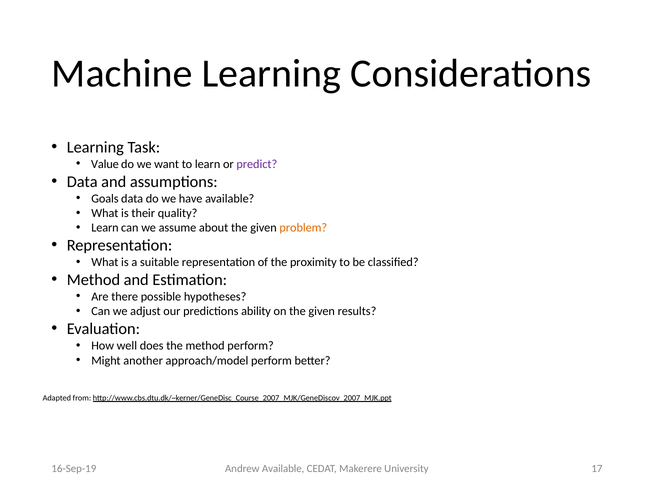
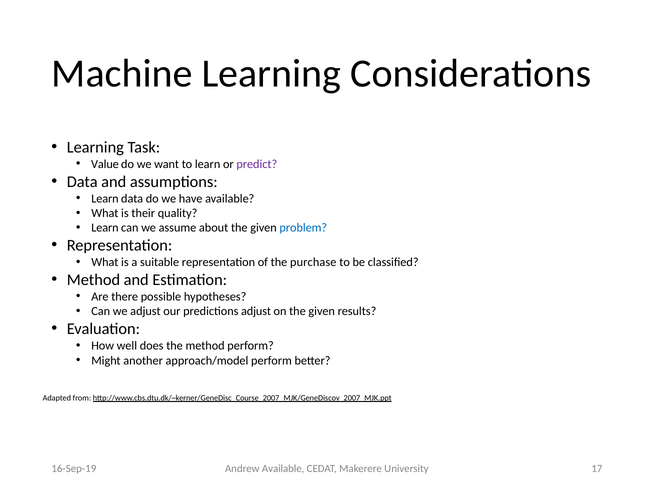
Goals at (105, 198): Goals -> Learn
problem colour: orange -> blue
proximity: proximity -> purchase
predictions ability: ability -> adjust
